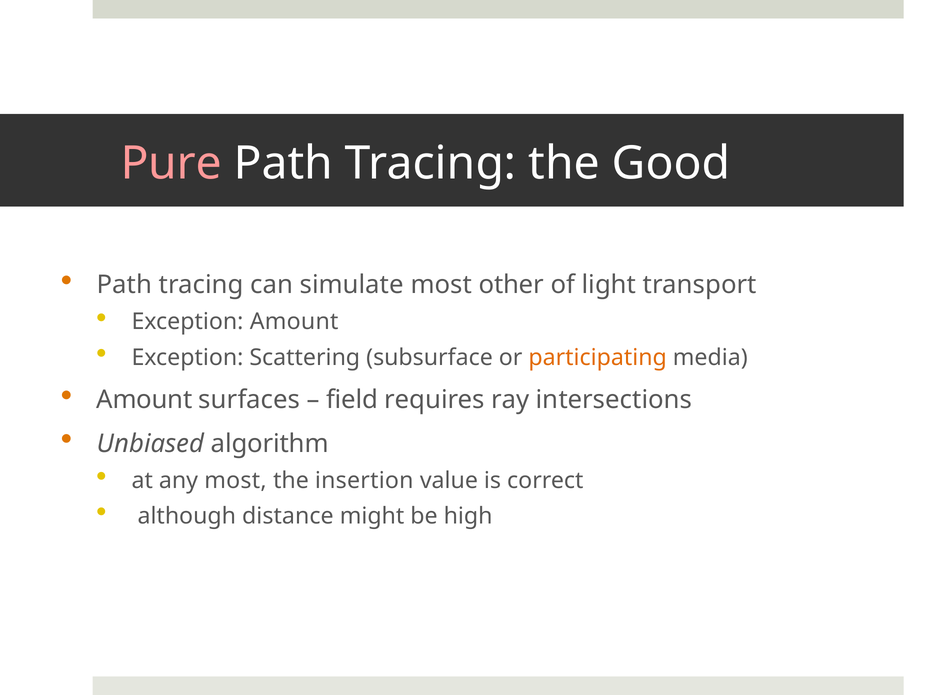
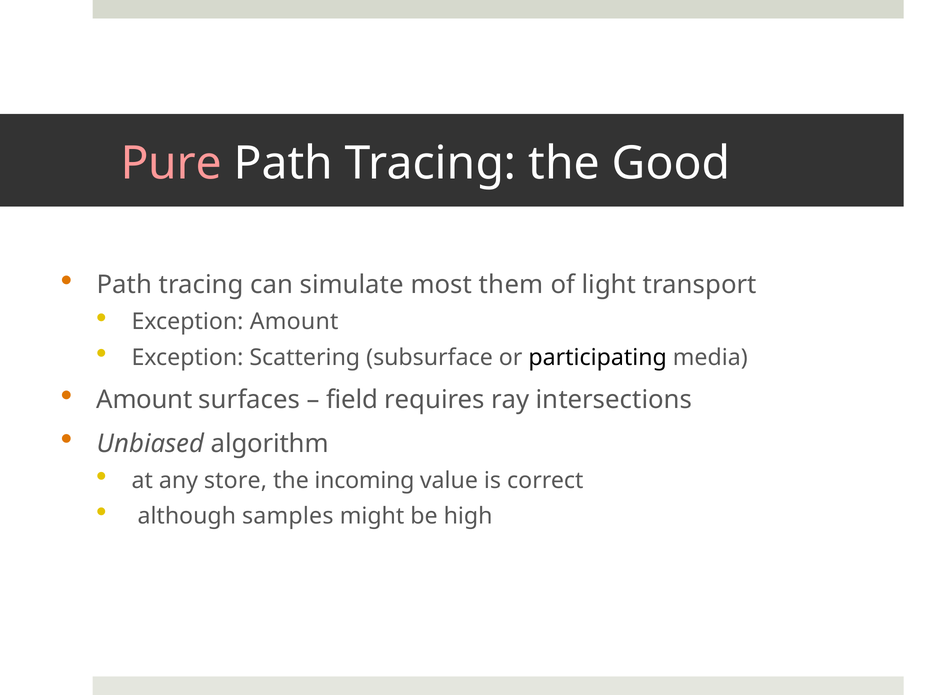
other: other -> them
participating colour: orange -> black
any most: most -> store
insertion: insertion -> incoming
distance: distance -> samples
